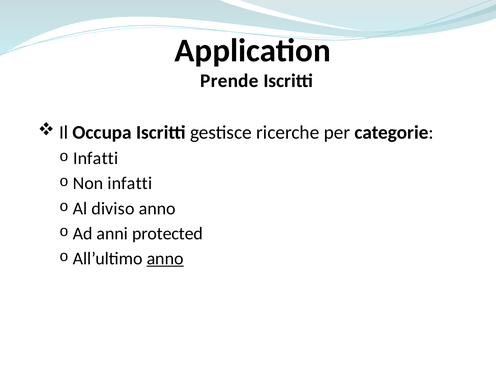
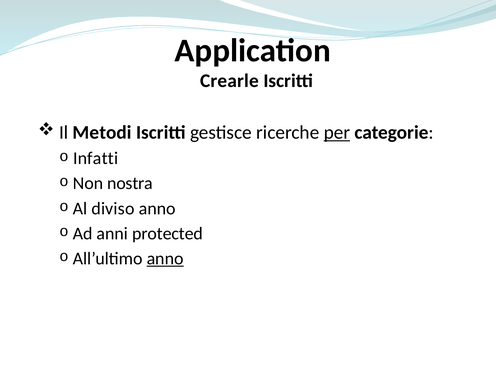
Prende: Prende -> Crearle
Occupa: Occupa -> Metodi
per underline: none -> present
Non infatti: infatti -> nostra
